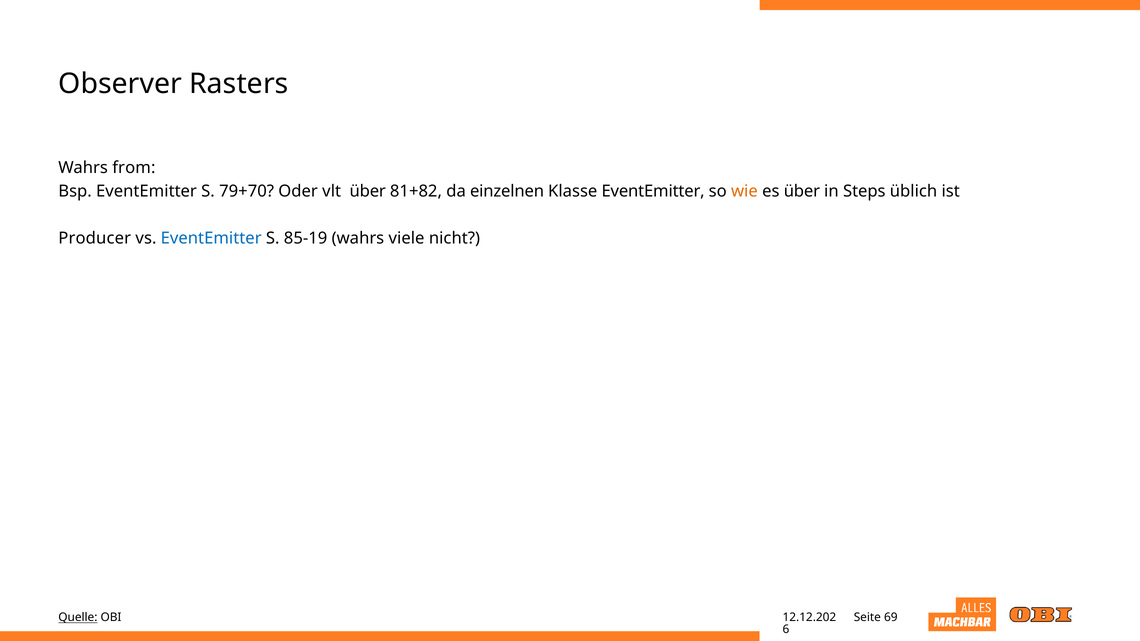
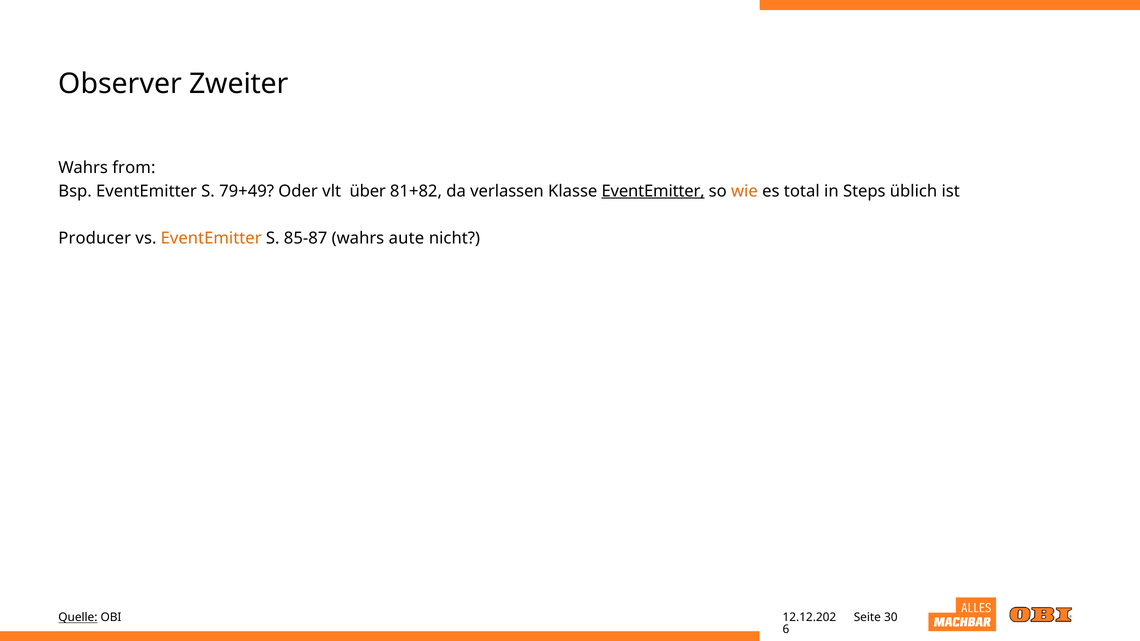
Rasters: Rasters -> Zweiter
79+70: 79+70 -> 79+49
einzelnen: einzelnen -> verlassen
EventEmitter at (653, 191) underline: none -> present
es über: über -> total
EventEmitter at (211, 238) colour: blue -> orange
85-19: 85-19 -> 85-87
viele: viele -> aute
69: 69 -> 30
